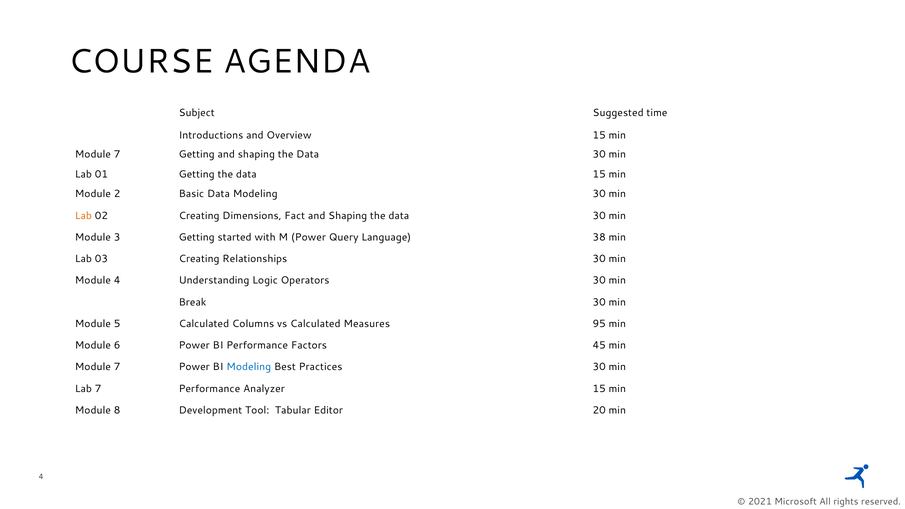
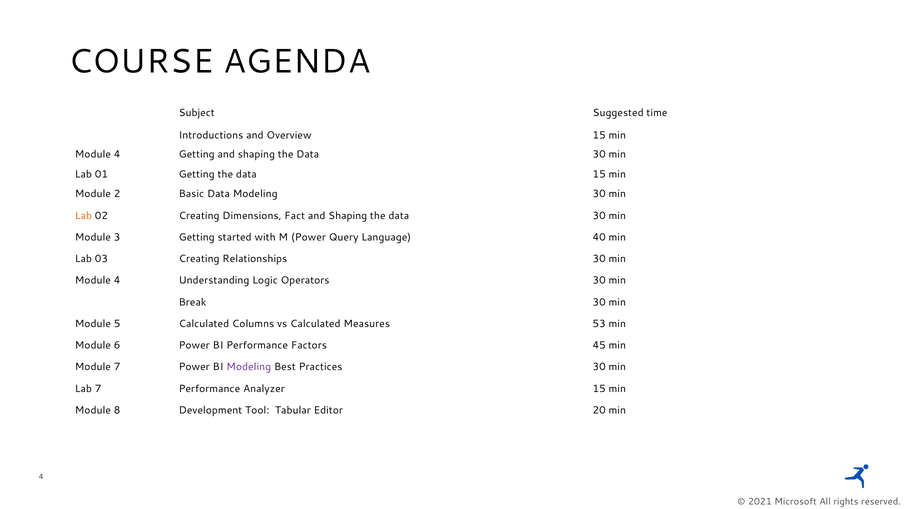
7 at (117, 155): 7 -> 4
38: 38 -> 40
95: 95 -> 53
Modeling at (249, 367) colour: blue -> purple
